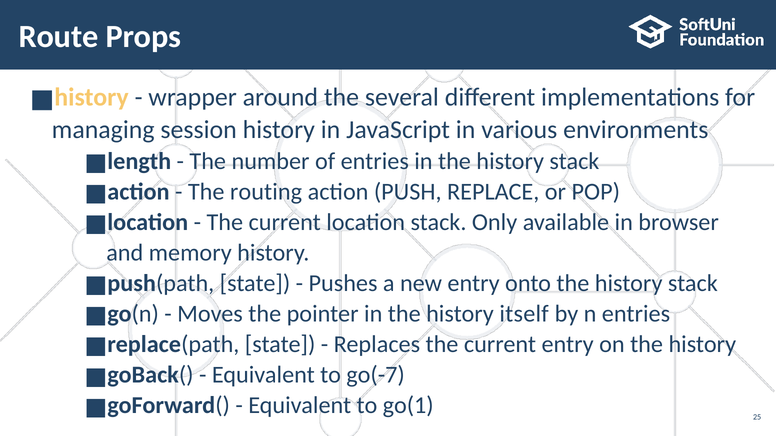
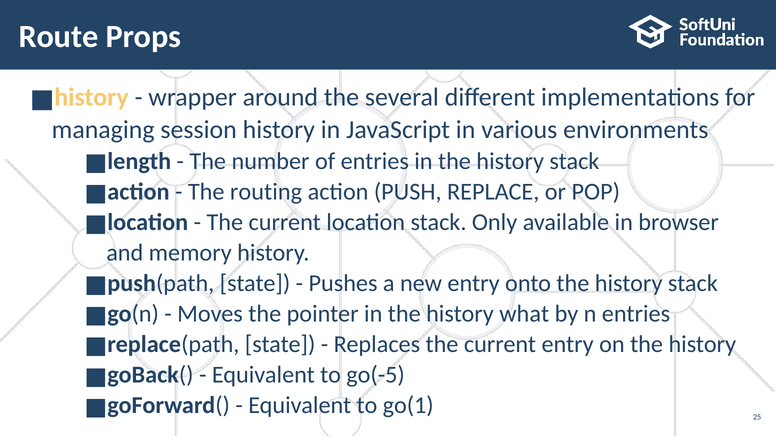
itself: itself -> what
go(-7: go(-7 -> go(-5
